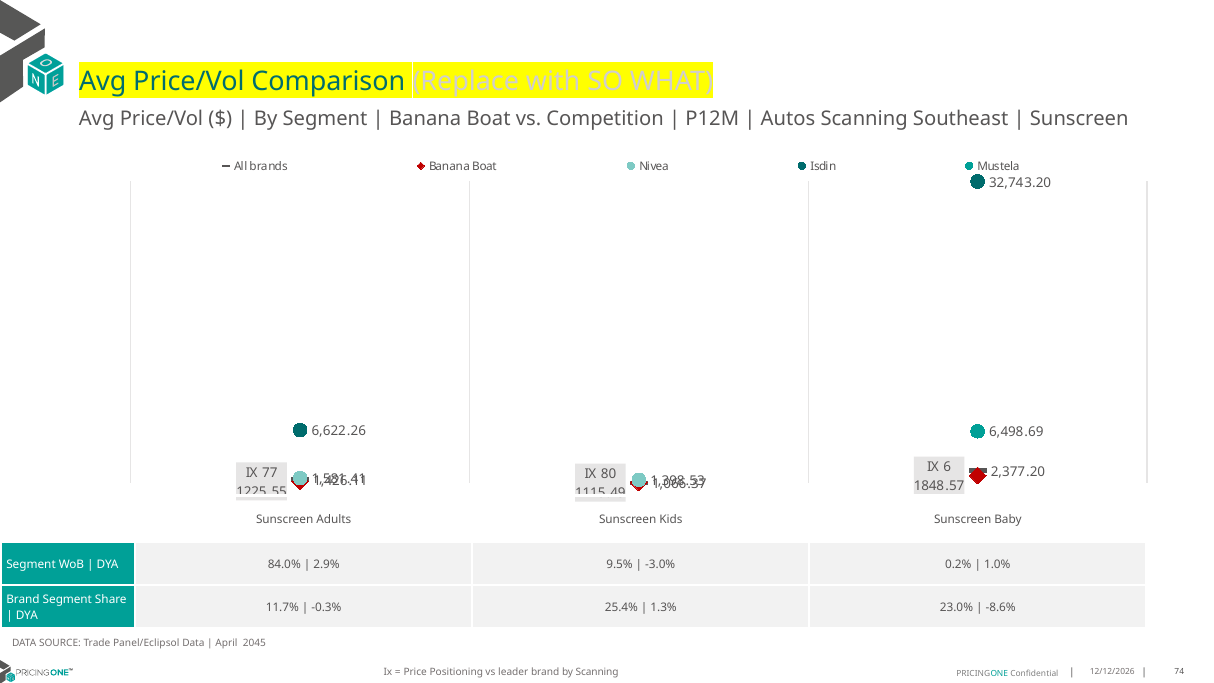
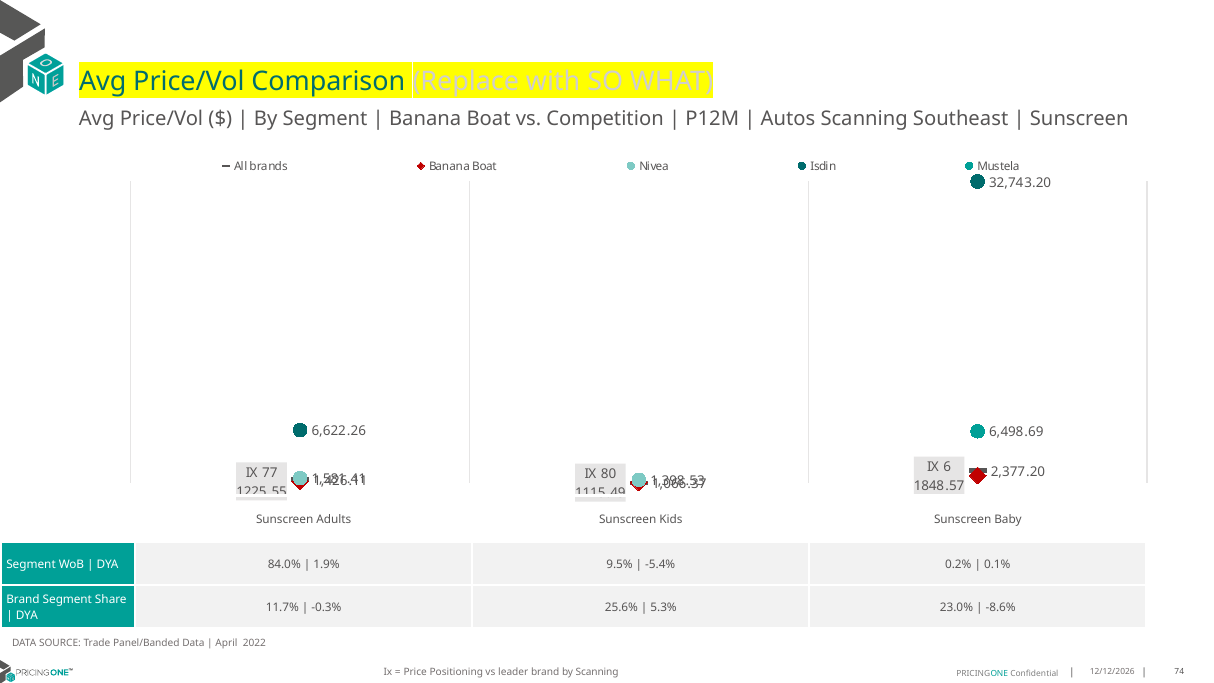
2.9%: 2.9% -> 1.9%
-3.0%: -3.0% -> -5.4%
1.0%: 1.0% -> 0.1%
25.4%: 25.4% -> 25.6%
1.3%: 1.3% -> 5.3%
Panel/Eclipsol: Panel/Eclipsol -> Panel/Banded
2045: 2045 -> 2022
